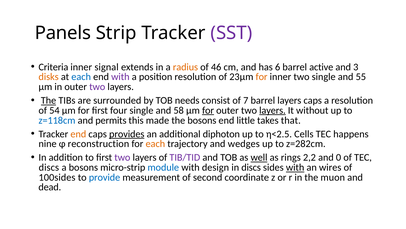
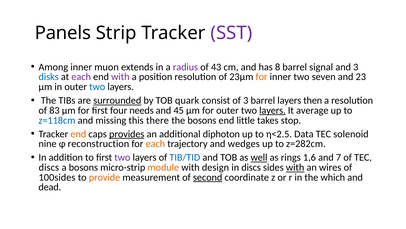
Criteria: Criteria -> Among
signal: signal -> muon
radius colour: orange -> purple
46: 46 -> 43
6: 6 -> 8
active: active -> signal
disks colour: orange -> blue
each at (81, 77) colour: blue -> purple
two single: single -> seven
55: 55 -> 23
two at (97, 87) colour: purple -> blue
The at (49, 100) underline: present -> none
surrounded underline: none -> present
needs: needs -> quark
of 7: 7 -> 3
layers caps: caps -> then
54: 54 -> 83
four single: single -> needs
58: 58 -> 45
for at (208, 110) underline: present -> none
without: without -> average
permits: permits -> missing
made: made -> there
that: that -> stop
Cells: Cells -> Data
happens: happens -> solenoid
TIB/TID colour: purple -> blue
2,2: 2,2 -> 1,6
0: 0 -> 7
module colour: blue -> orange
provide colour: blue -> orange
second underline: none -> present
muon: muon -> which
